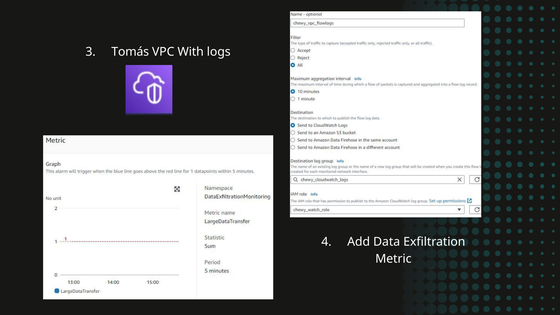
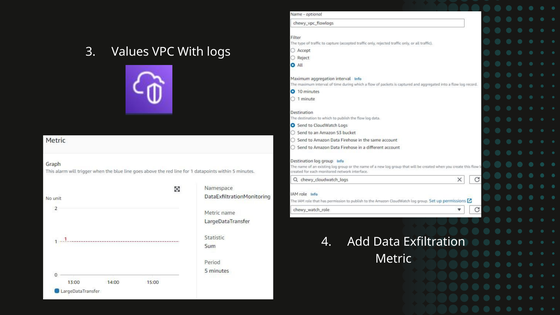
Tomás: Tomás -> Values
